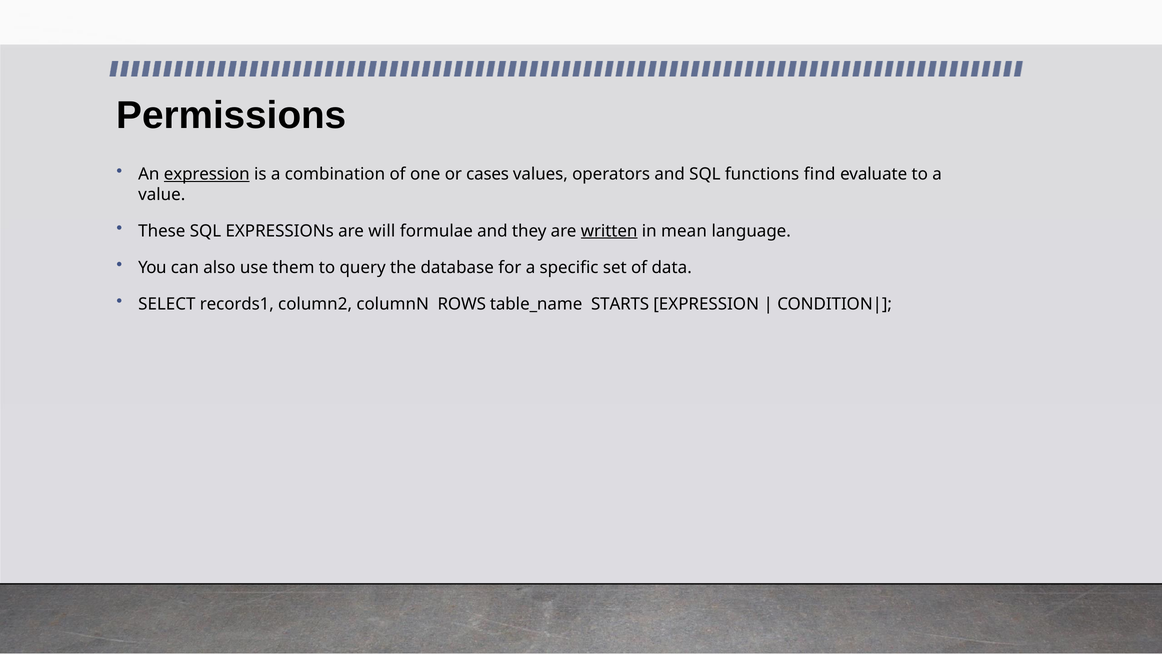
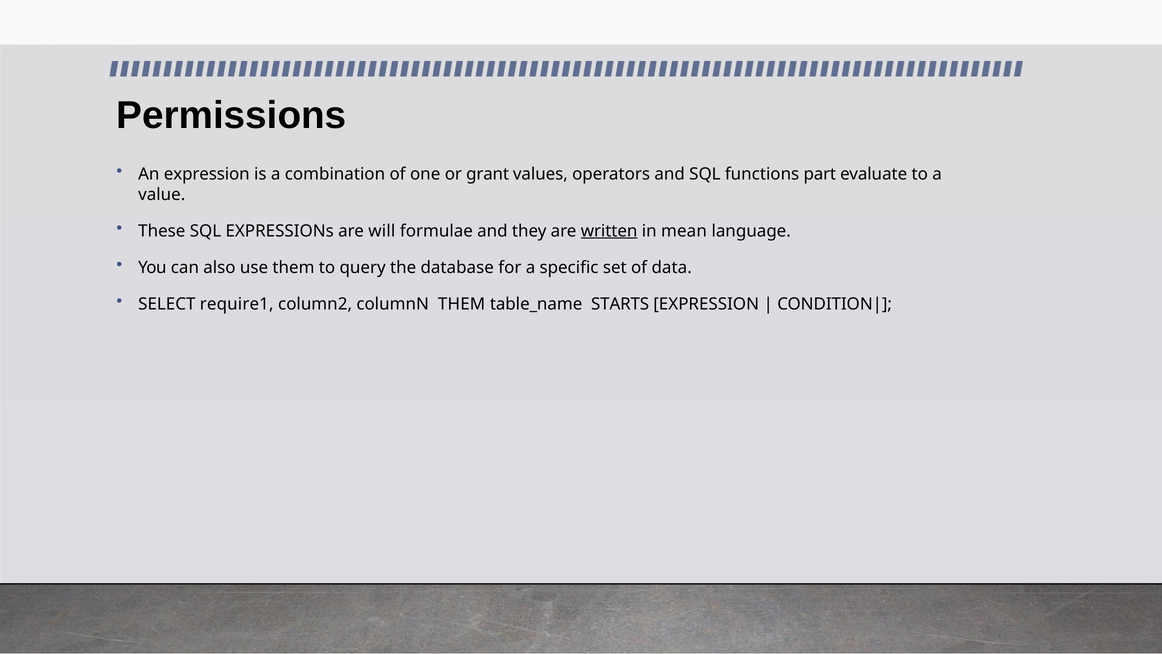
expression at (207, 174) underline: present -> none
cases: cases -> grant
find: find -> part
records1: records1 -> require1
columnN ROWS: ROWS -> THEM
